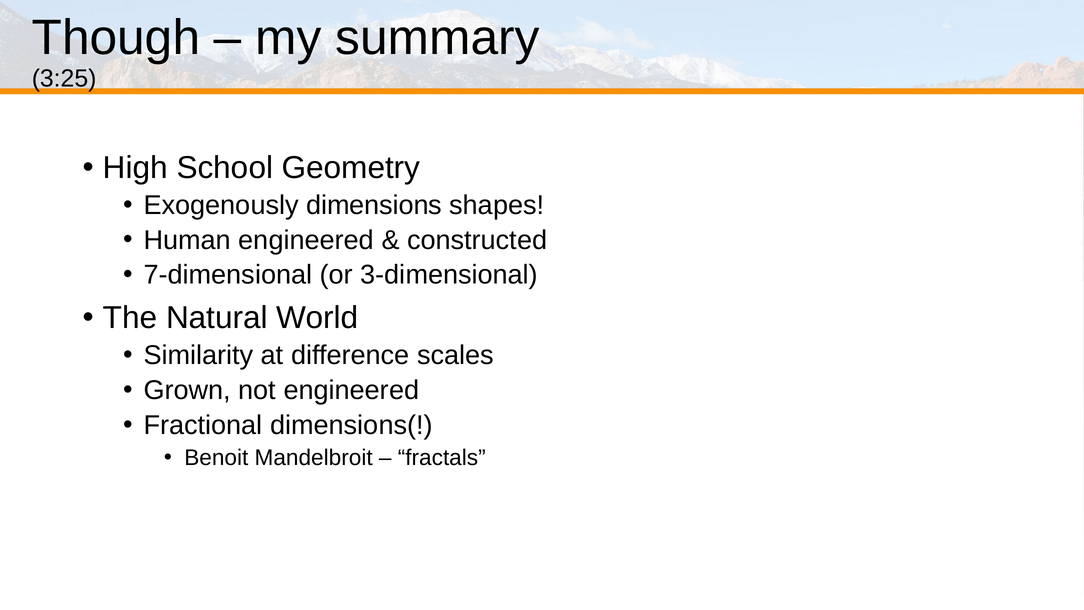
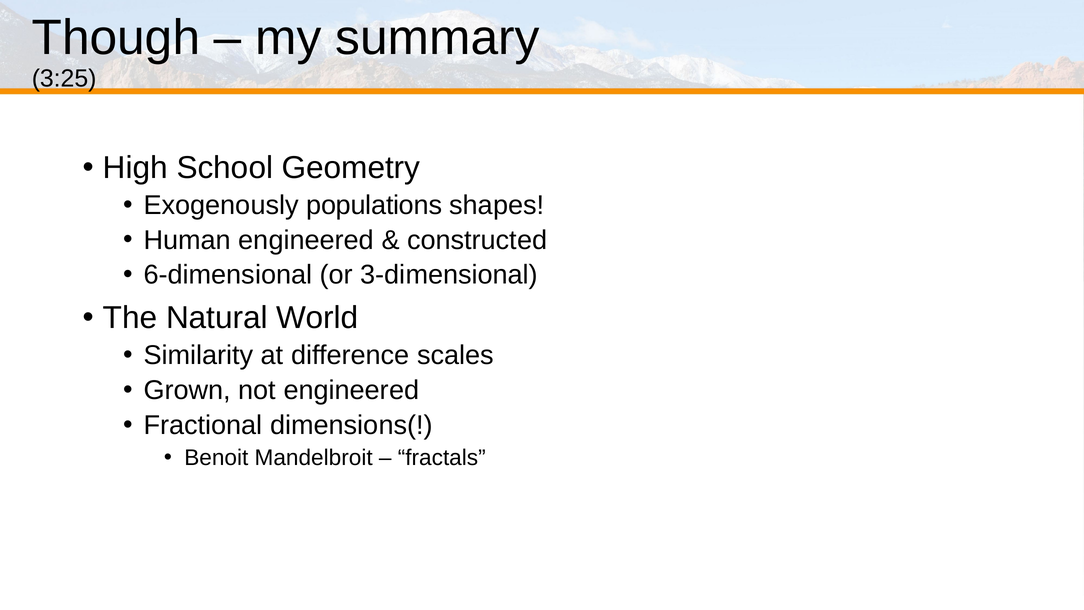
dimensions: dimensions -> populations
7-dimensional: 7-dimensional -> 6-dimensional
